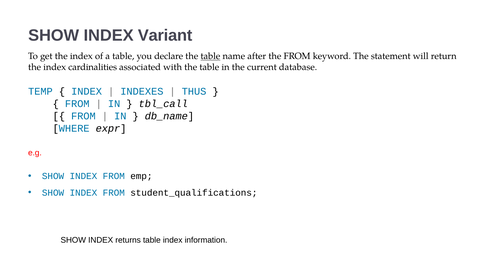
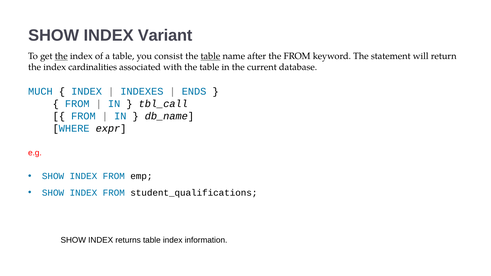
the at (61, 56) underline: none -> present
declare: declare -> consist
TEMP: TEMP -> MUCH
THUS: THUS -> ENDS
